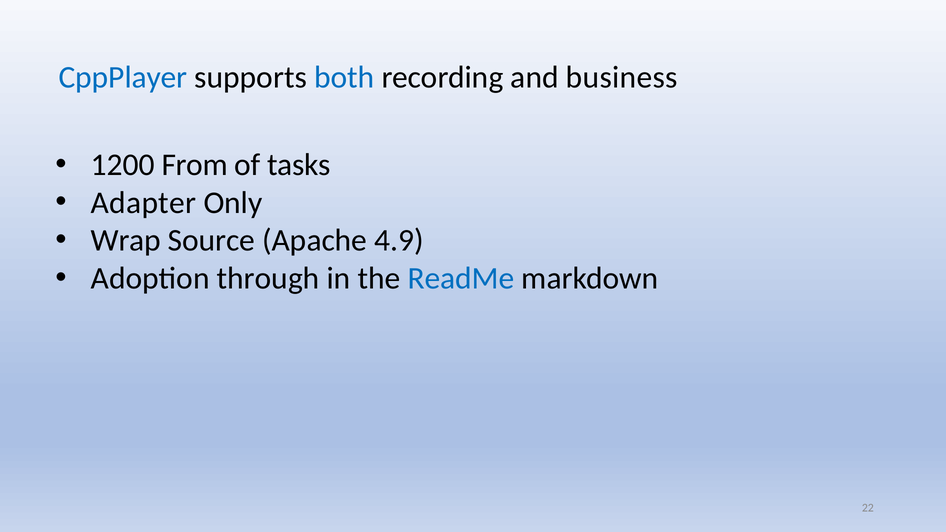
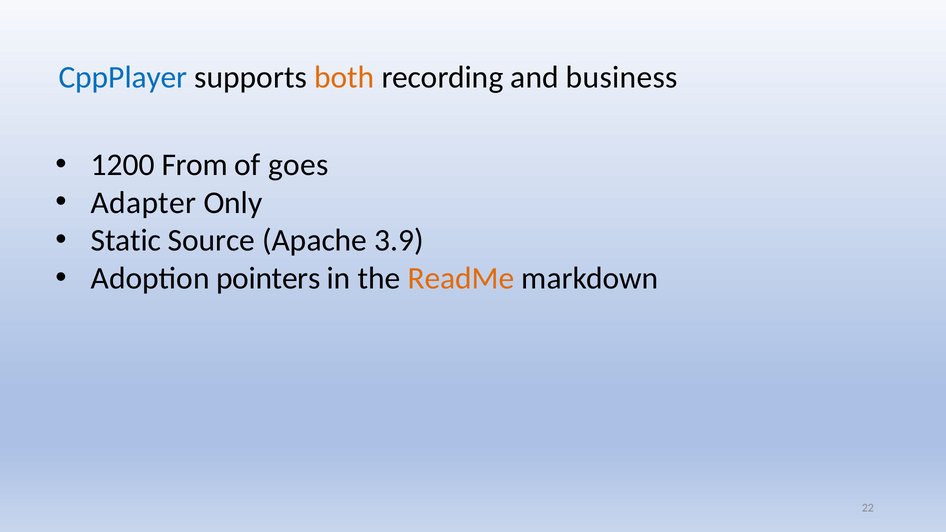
both colour: blue -> orange
tasks: tasks -> goes
Wrap: Wrap -> Static
4.9: 4.9 -> 3.9
through: through -> pointers
ReadMe colour: blue -> orange
